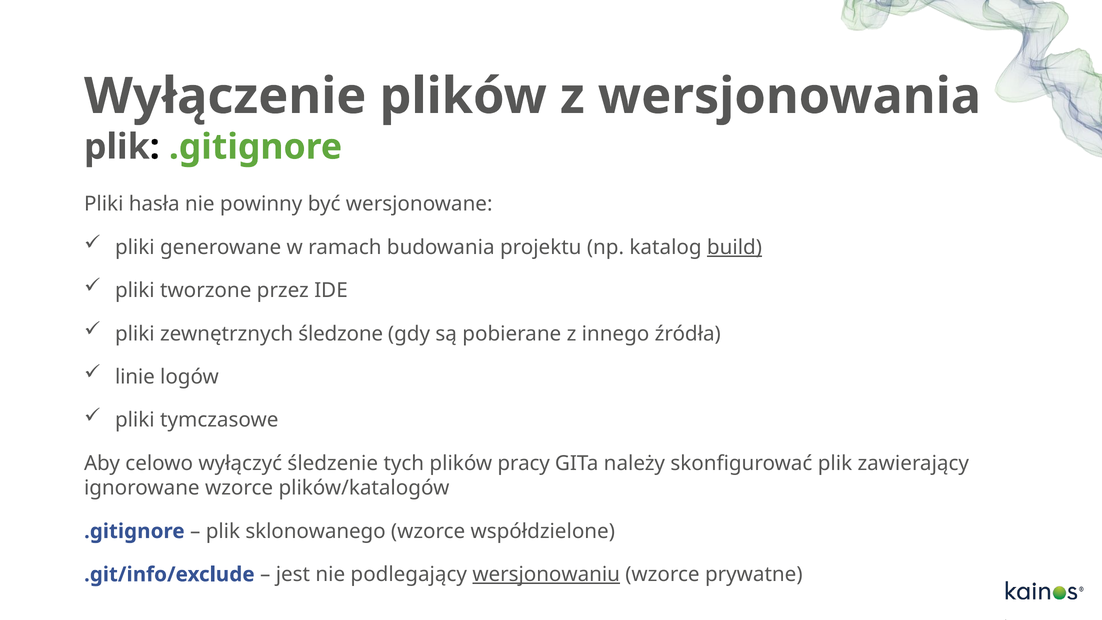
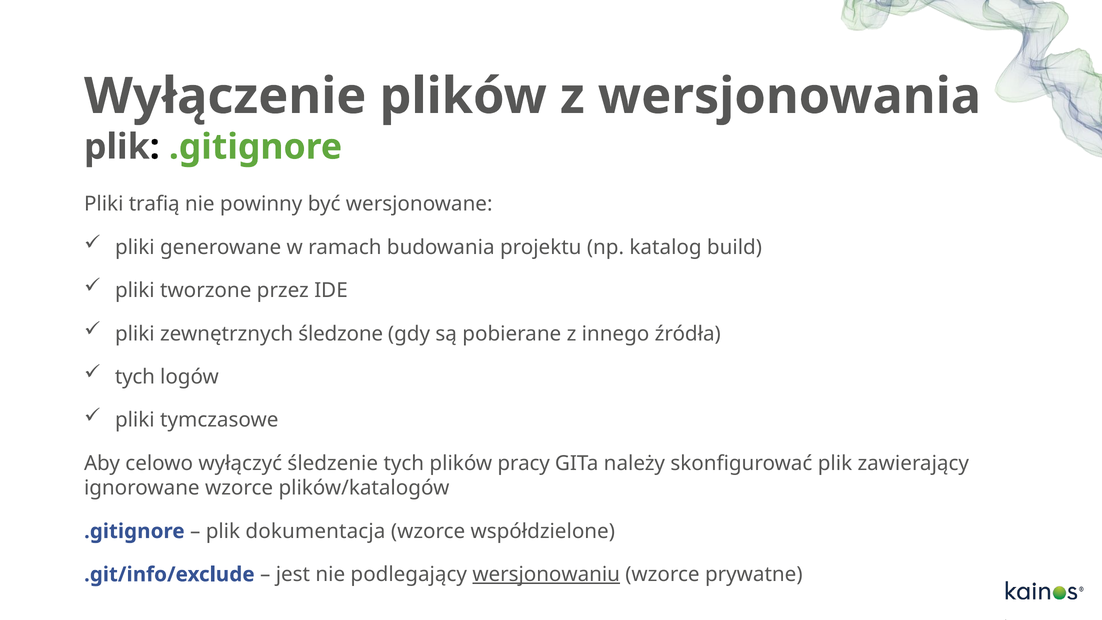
hasła: hasła -> trafią
build underline: present -> none
linie at (135, 377): linie -> tych
sklonowanego: sklonowanego -> dokumentacja
